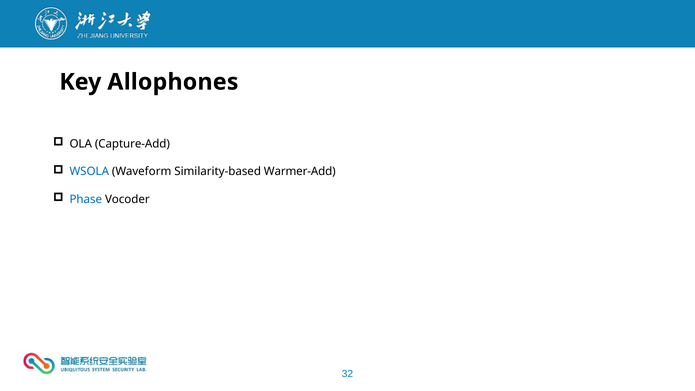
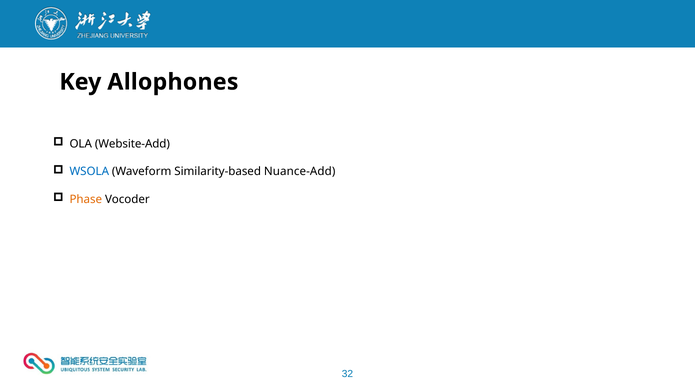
Capture-Add: Capture-Add -> Website-Add
Warmer-Add: Warmer-Add -> Nuance-Add
Phase colour: blue -> orange
